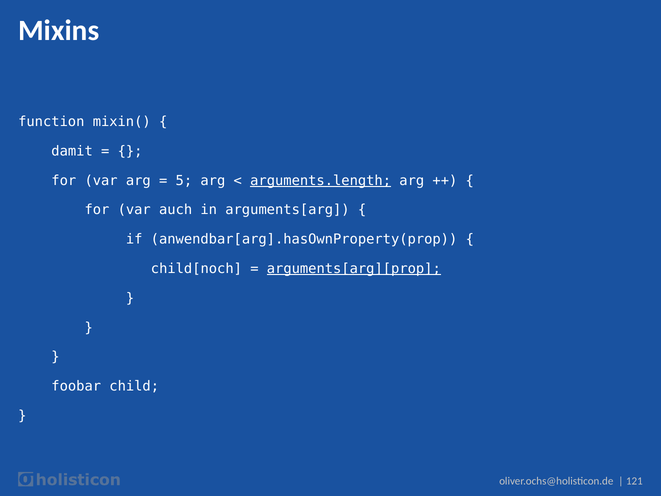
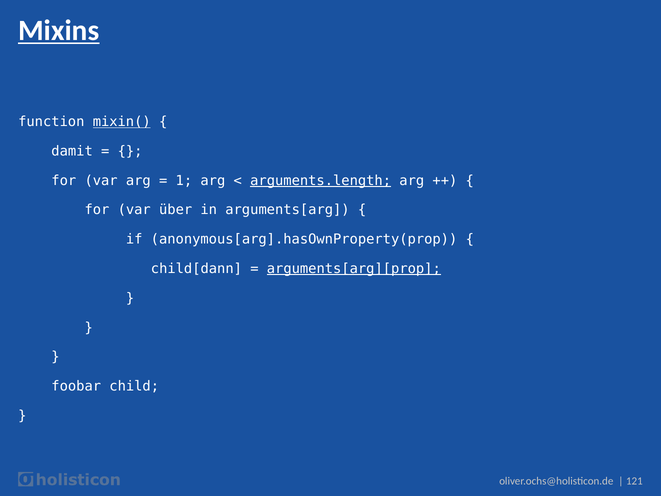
Mixins underline: none -> present
mixin( underline: none -> present
5: 5 -> 1
auch: auch -> über
anwendbar[arg].hasOwnProperty(prop: anwendbar[arg].hasOwnProperty(prop -> anonymous[arg].hasOwnProperty(prop
child[noch: child[noch -> child[dann
